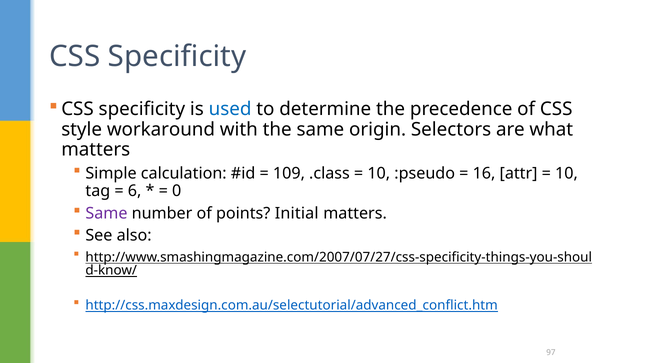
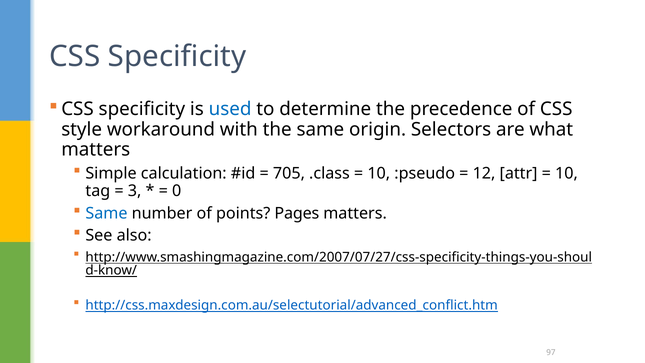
109: 109 -> 705
16: 16 -> 12
6: 6 -> 3
Same at (106, 213) colour: purple -> blue
Initial: Initial -> Pages
